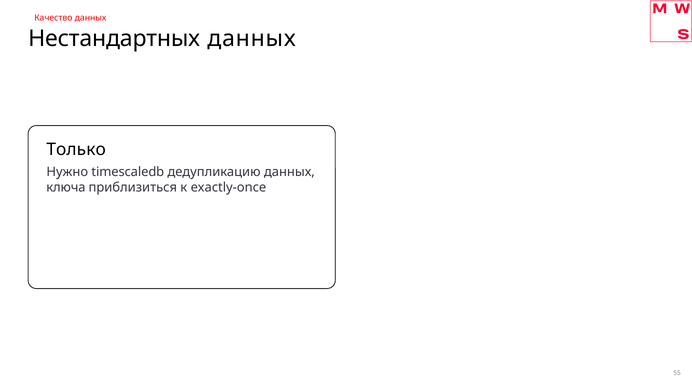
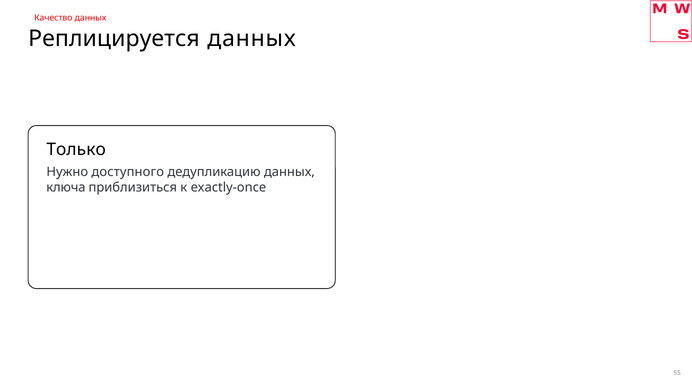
Нестандартных: Нестандартных -> Реплицируется
timescaledb: timescaledb -> доступного
